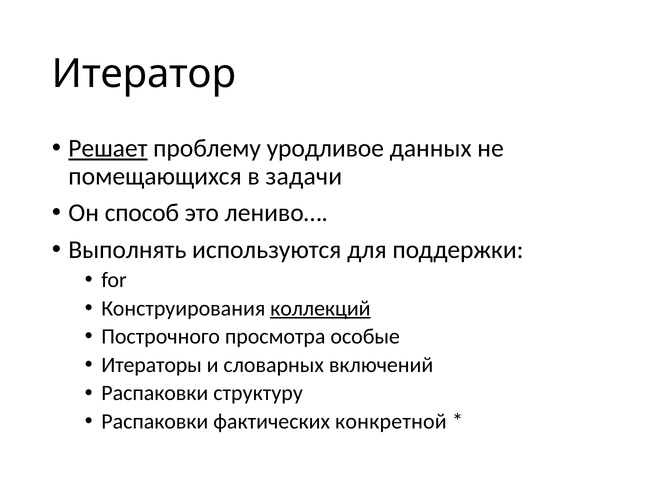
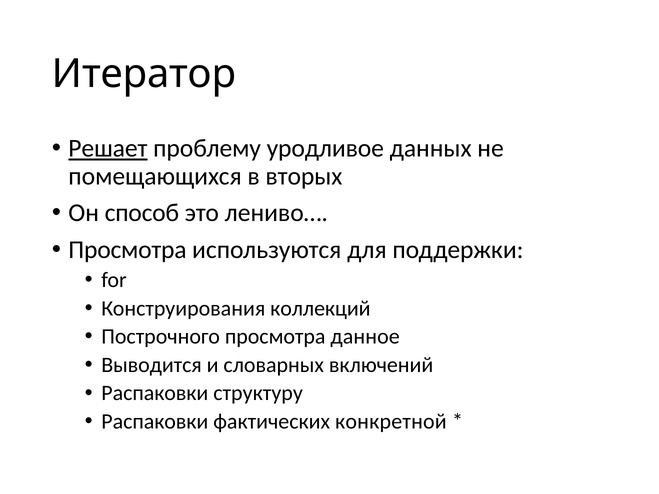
задачи: задачи -> вторых
Выполнять at (127, 250): Выполнять -> Просмотра
коллекций underline: present -> none
особые: особые -> данное
Итераторы: Итераторы -> Выводится
